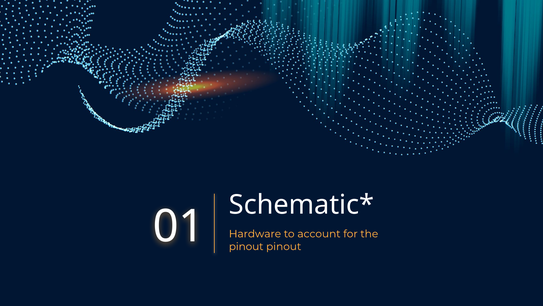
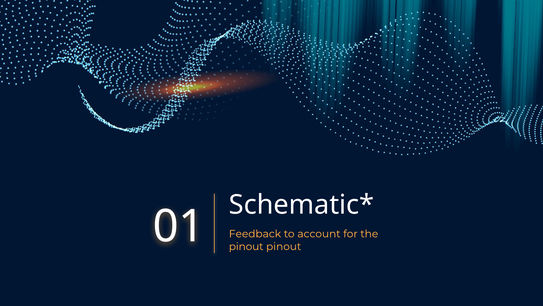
Hardware: Hardware -> Feedback
